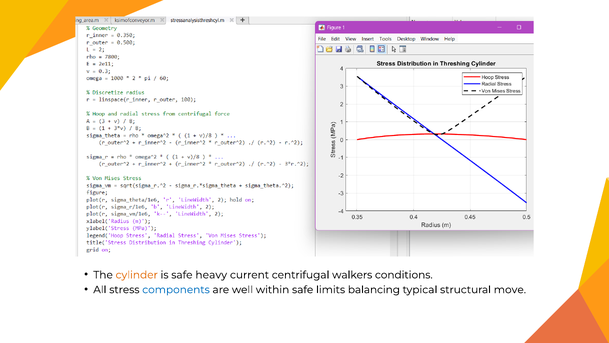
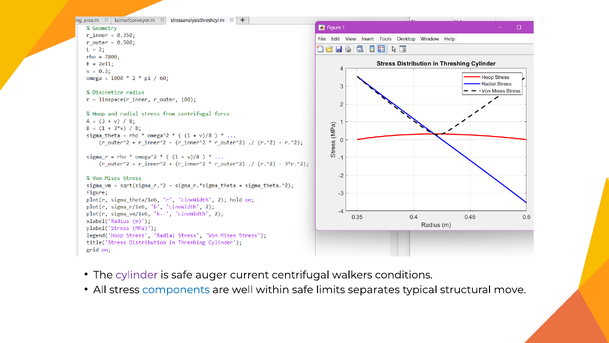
cylinder colour: orange -> purple
heavy: heavy -> auger
balancing: balancing -> separates
